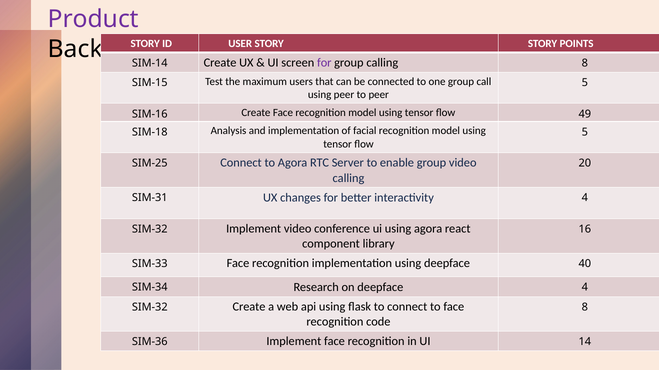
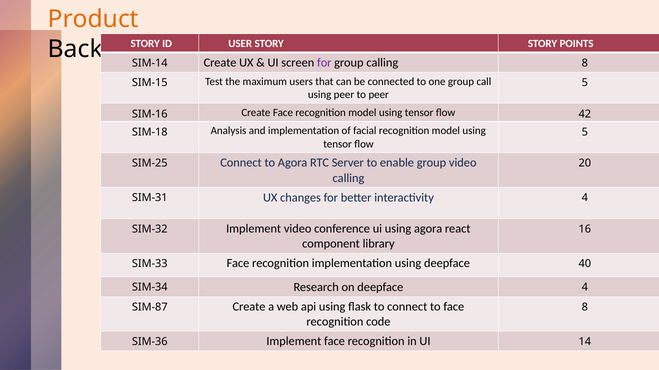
Product colour: purple -> orange
49: 49 -> 42
SIM-32 at (150, 308): SIM-32 -> SIM-87
